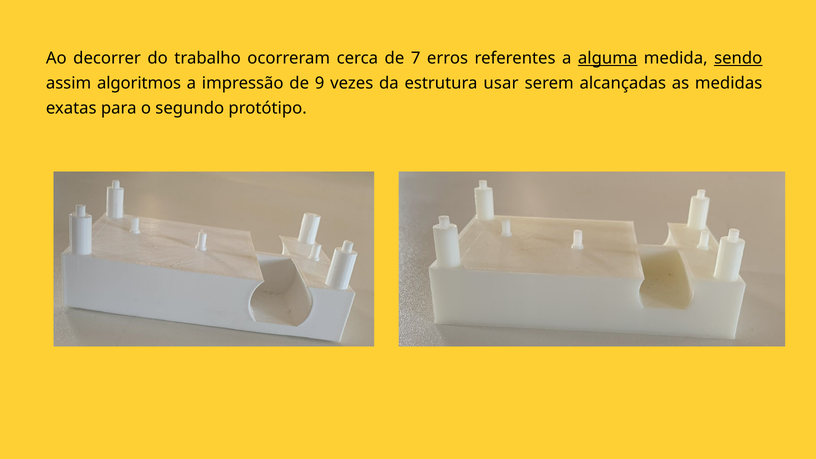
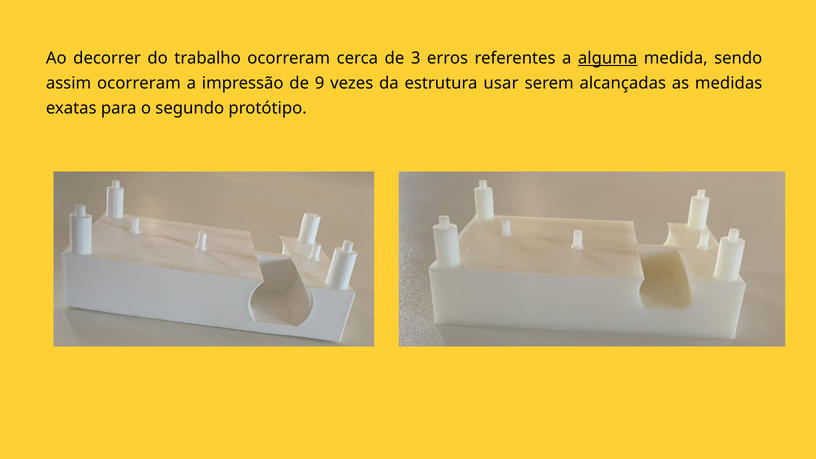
7: 7 -> 3
sendo underline: present -> none
assim algoritmos: algoritmos -> ocorreram
